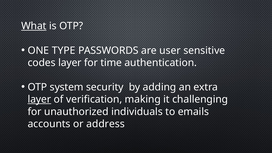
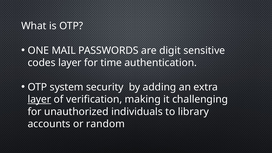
What underline: present -> none
TYPE: TYPE -> MAIL
user: user -> digit
emails: emails -> library
address: address -> random
